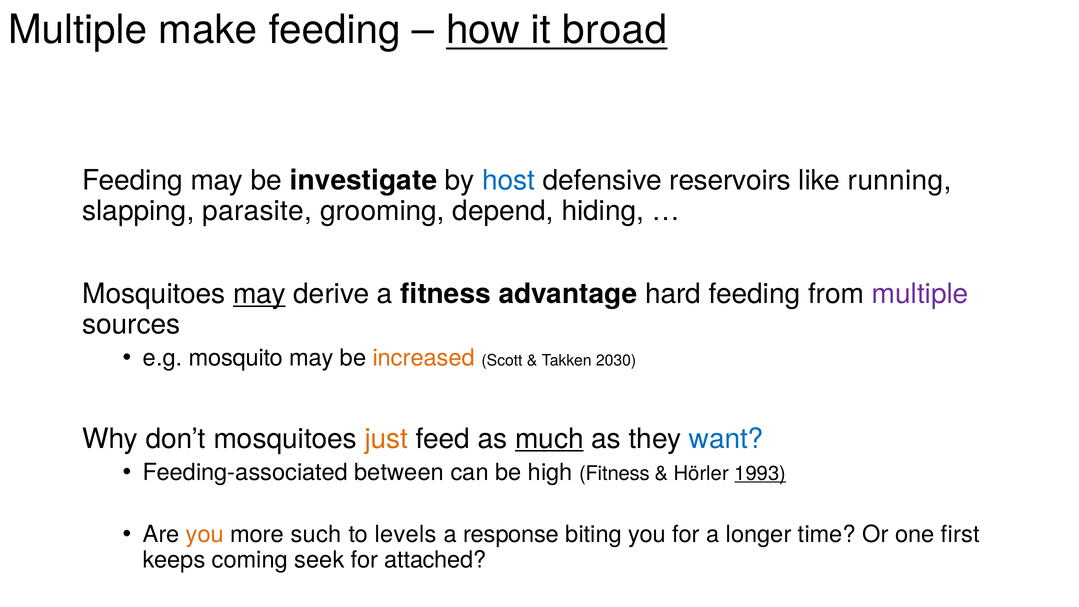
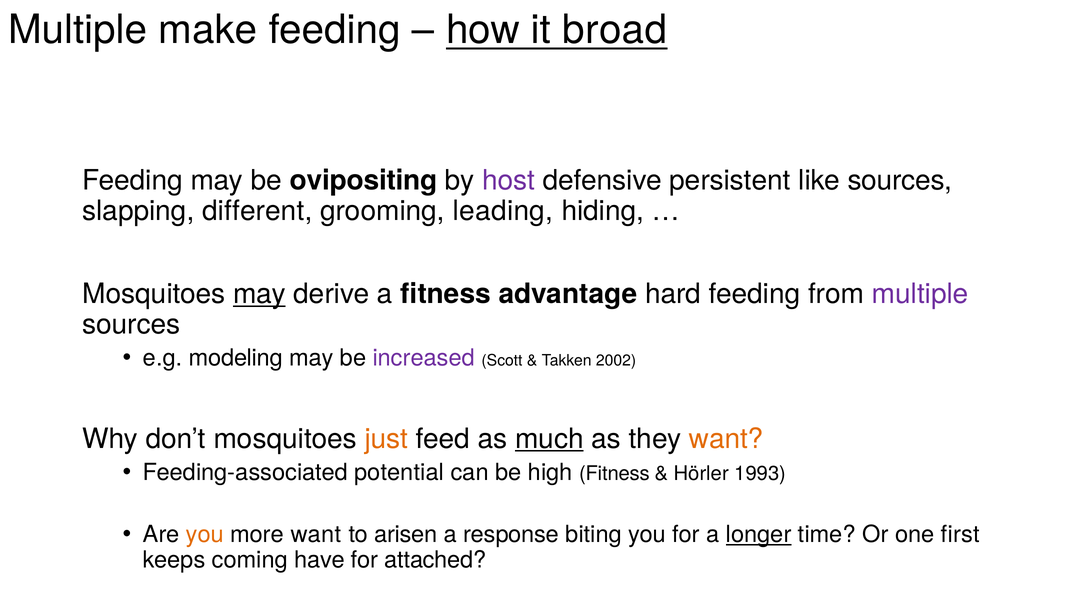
investigate: investigate -> ovipositing
host colour: blue -> purple
reservoirs: reservoirs -> persistent
like running: running -> sources
parasite: parasite -> different
depend: depend -> leading
mosquito: mosquito -> modeling
increased colour: orange -> purple
2030: 2030 -> 2002
want at (726, 439) colour: blue -> orange
between: between -> potential
1993 underline: present -> none
more such: such -> want
levels: levels -> arisen
longer underline: none -> present
seek: seek -> have
